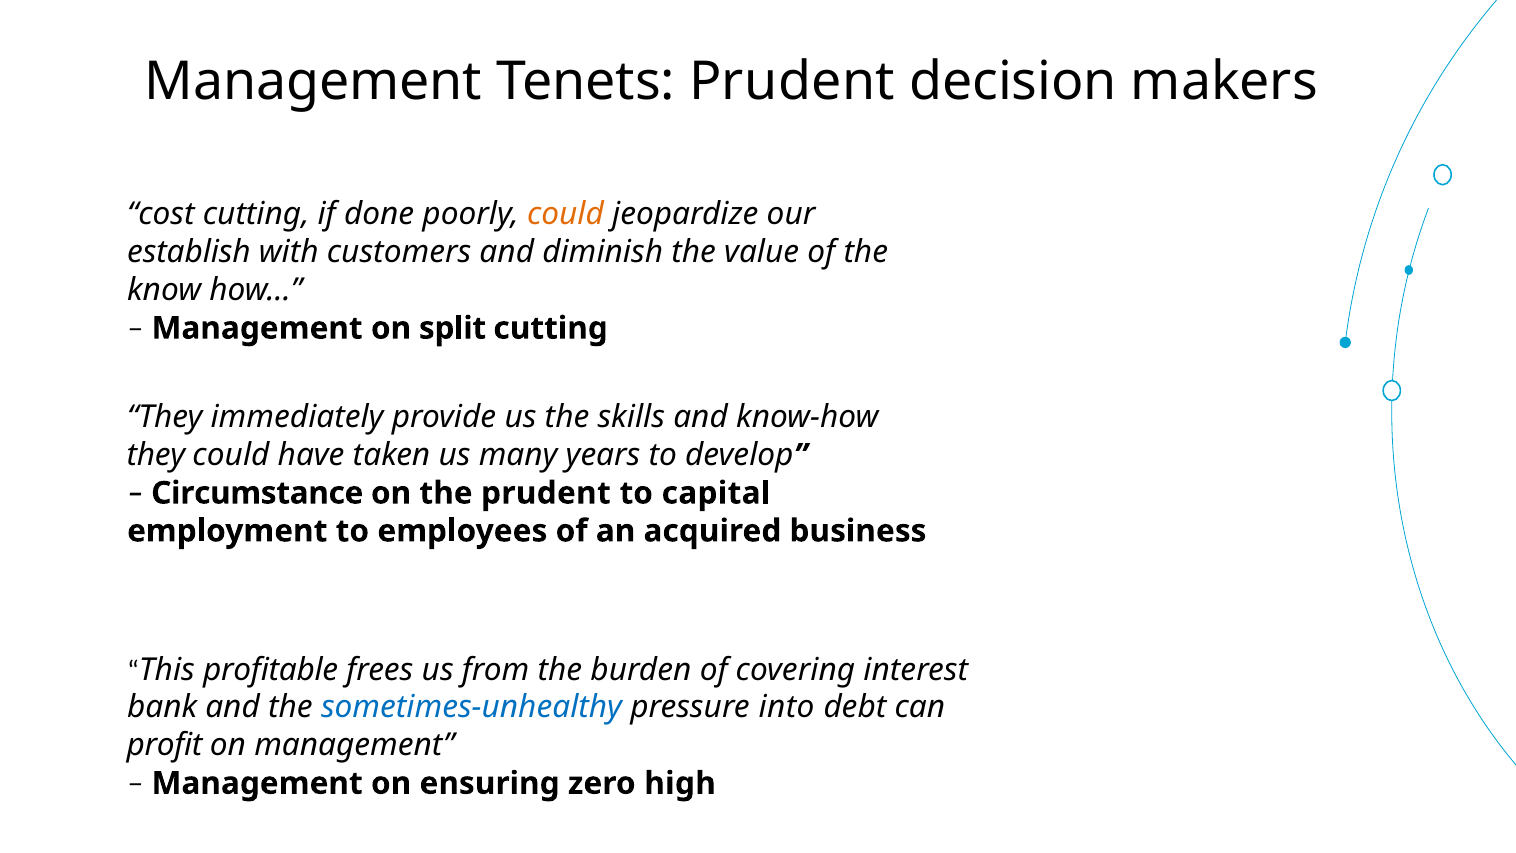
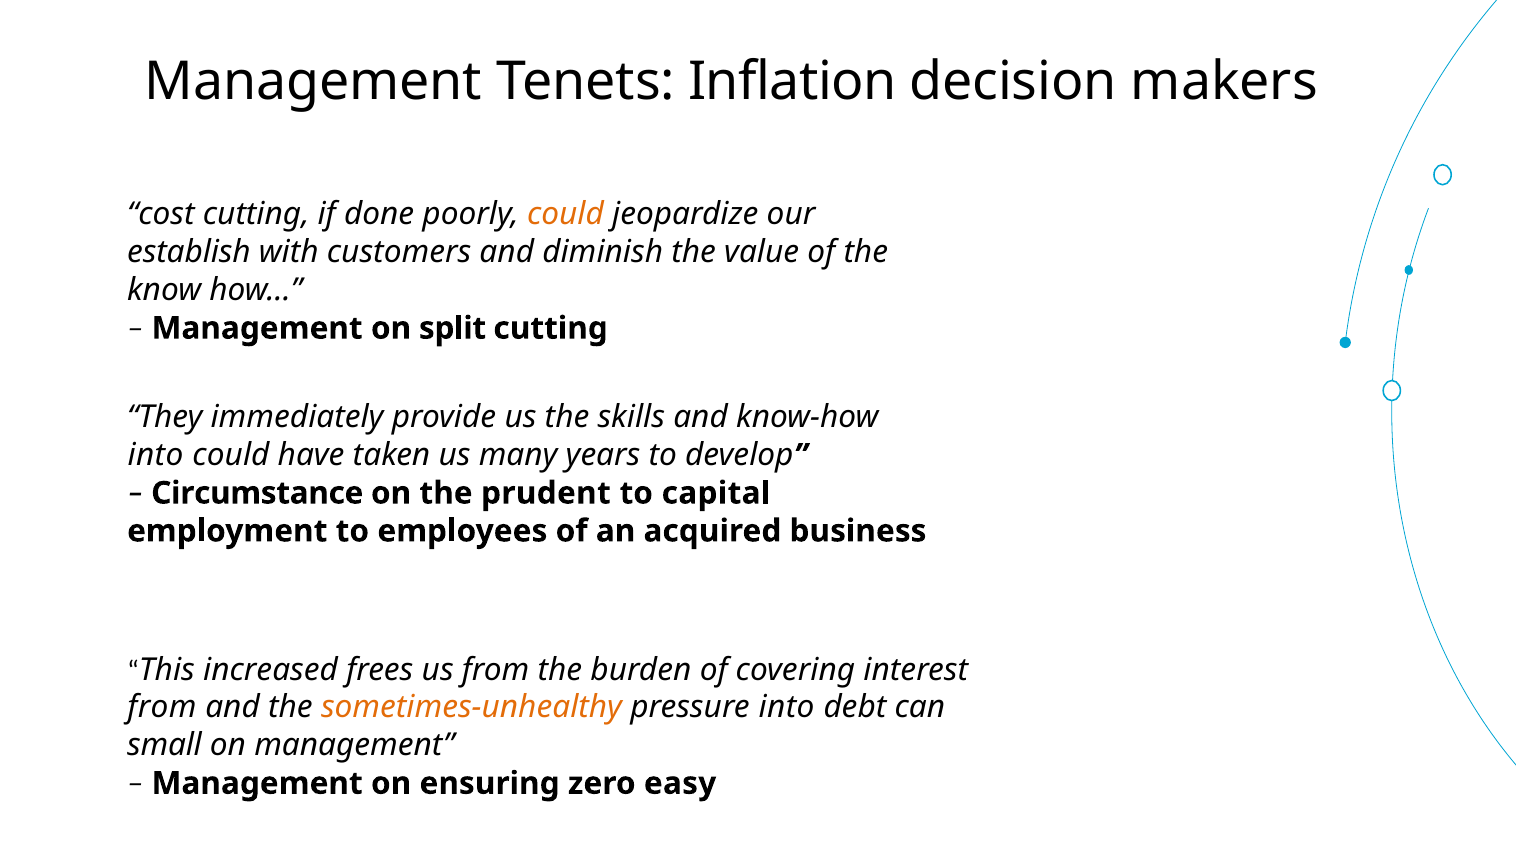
Tenets Prudent: Prudent -> Inflation
they at (156, 455): they -> into
profitable: profitable -> increased
bank at (162, 707): bank -> from
sometimes-unhealthy colour: blue -> orange
profit: profit -> small
high: high -> easy
